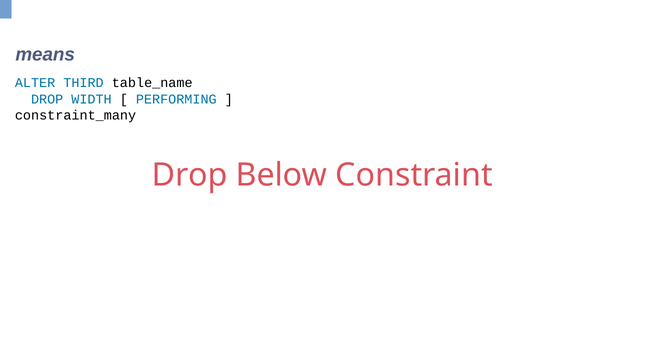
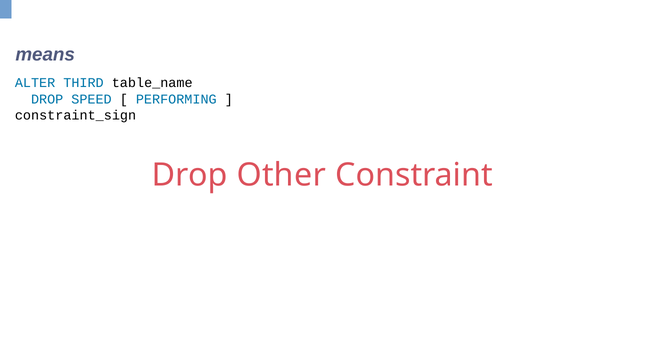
WIDTH: WIDTH -> SPEED
constraint_many: constraint_many -> constraint_sign
Below: Below -> Other
